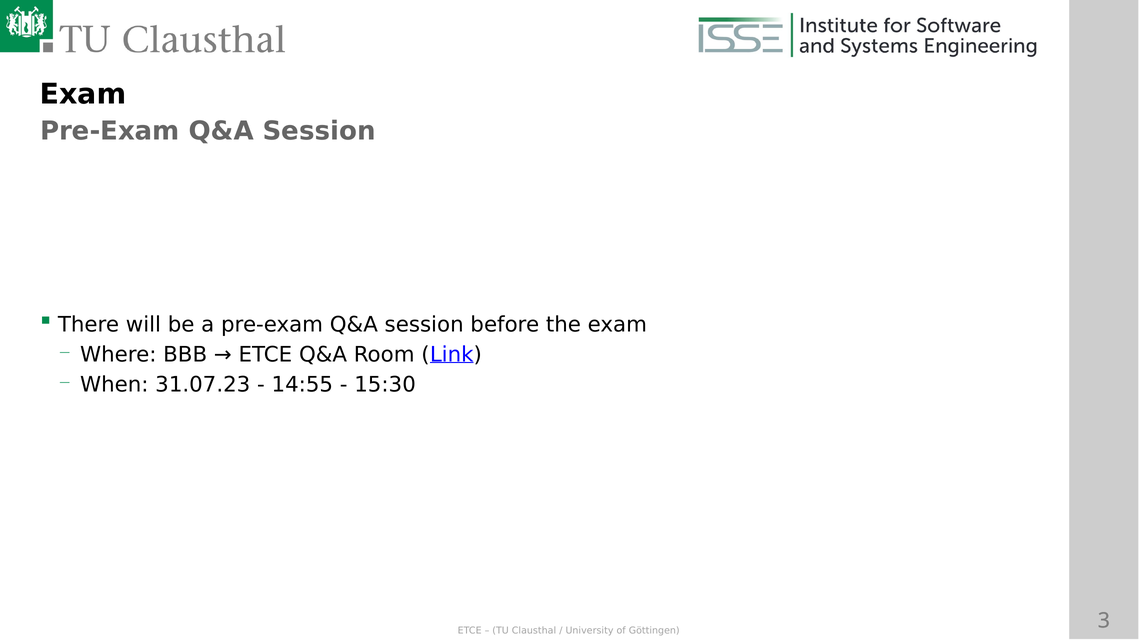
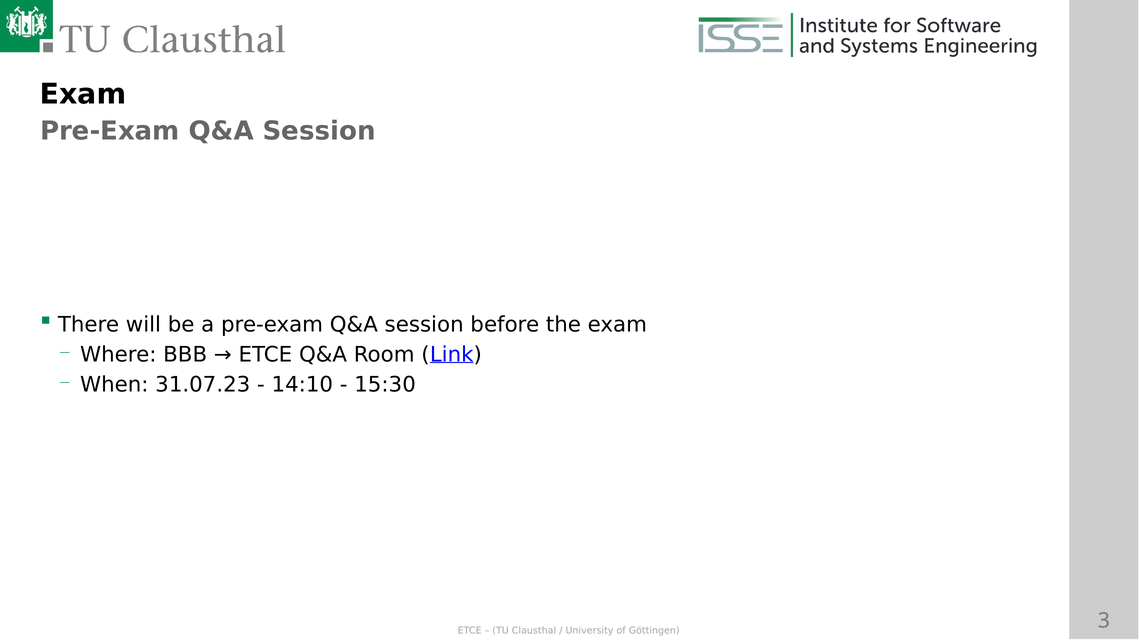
14:55: 14:55 -> 14:10
